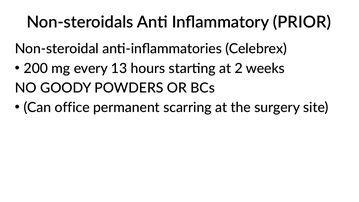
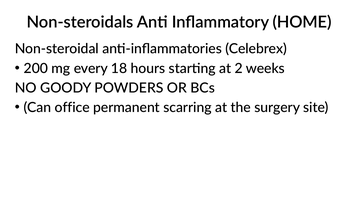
PRIOR: PRIOR -> HOME
13: 13 -> 18
